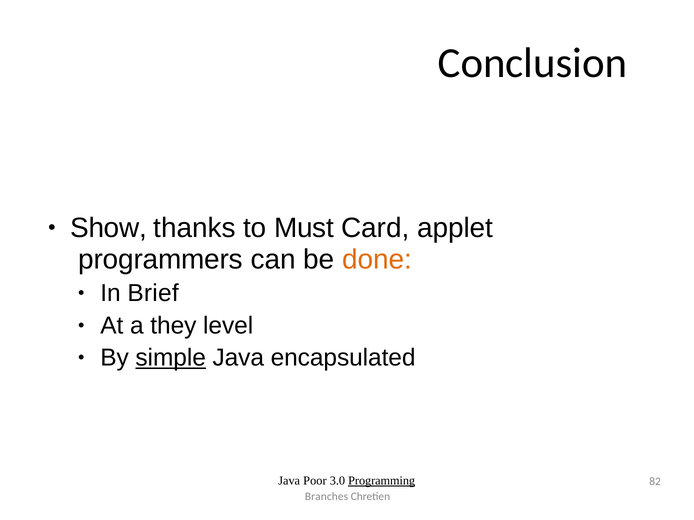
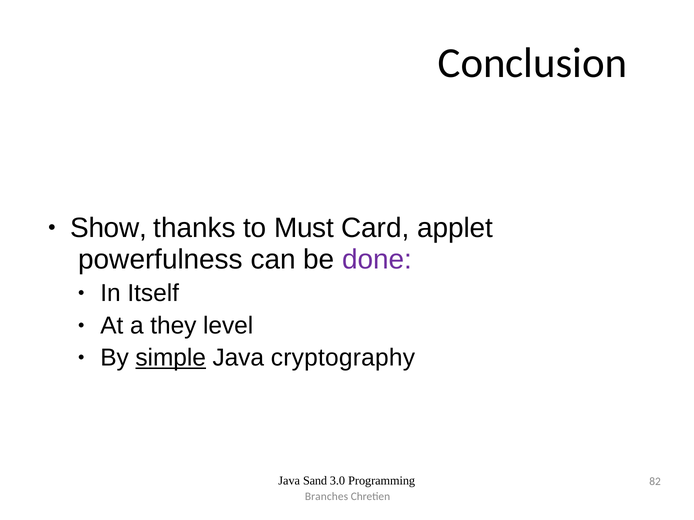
programmers: programmers -> powerfulness
done colour: orange -> purple
Brief: Brief -> Itself
encapsulated: encapsulated -> cryptography
Poor: Poor -> Sand
Programming underline: present -> none
